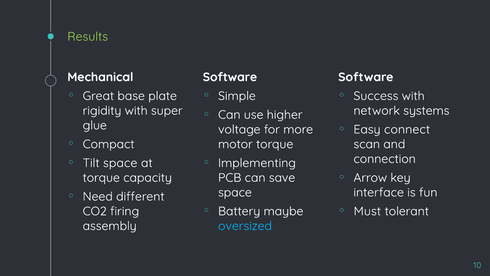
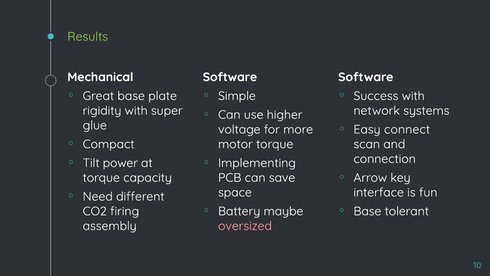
Tilt space: space -> power
Must at (367, 211): Must -> Base
oversized colour: light blue -> pink
